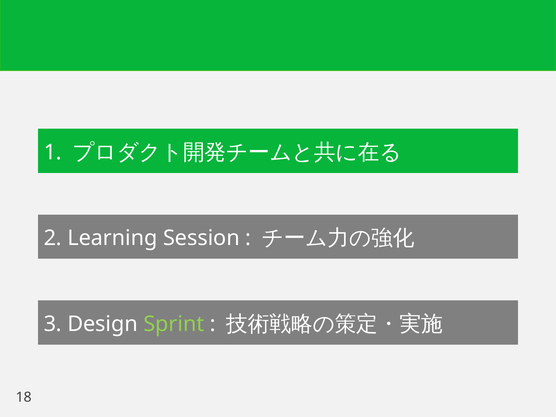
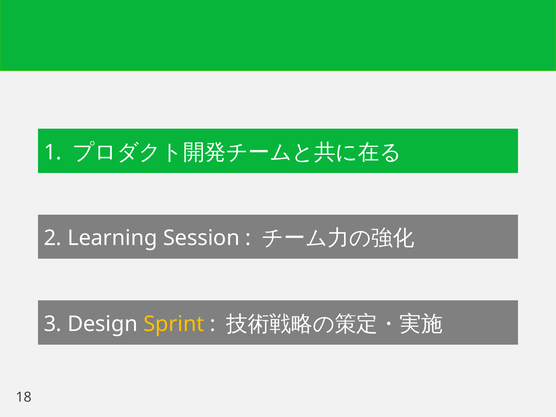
Sprint colour: light green -> yellow
